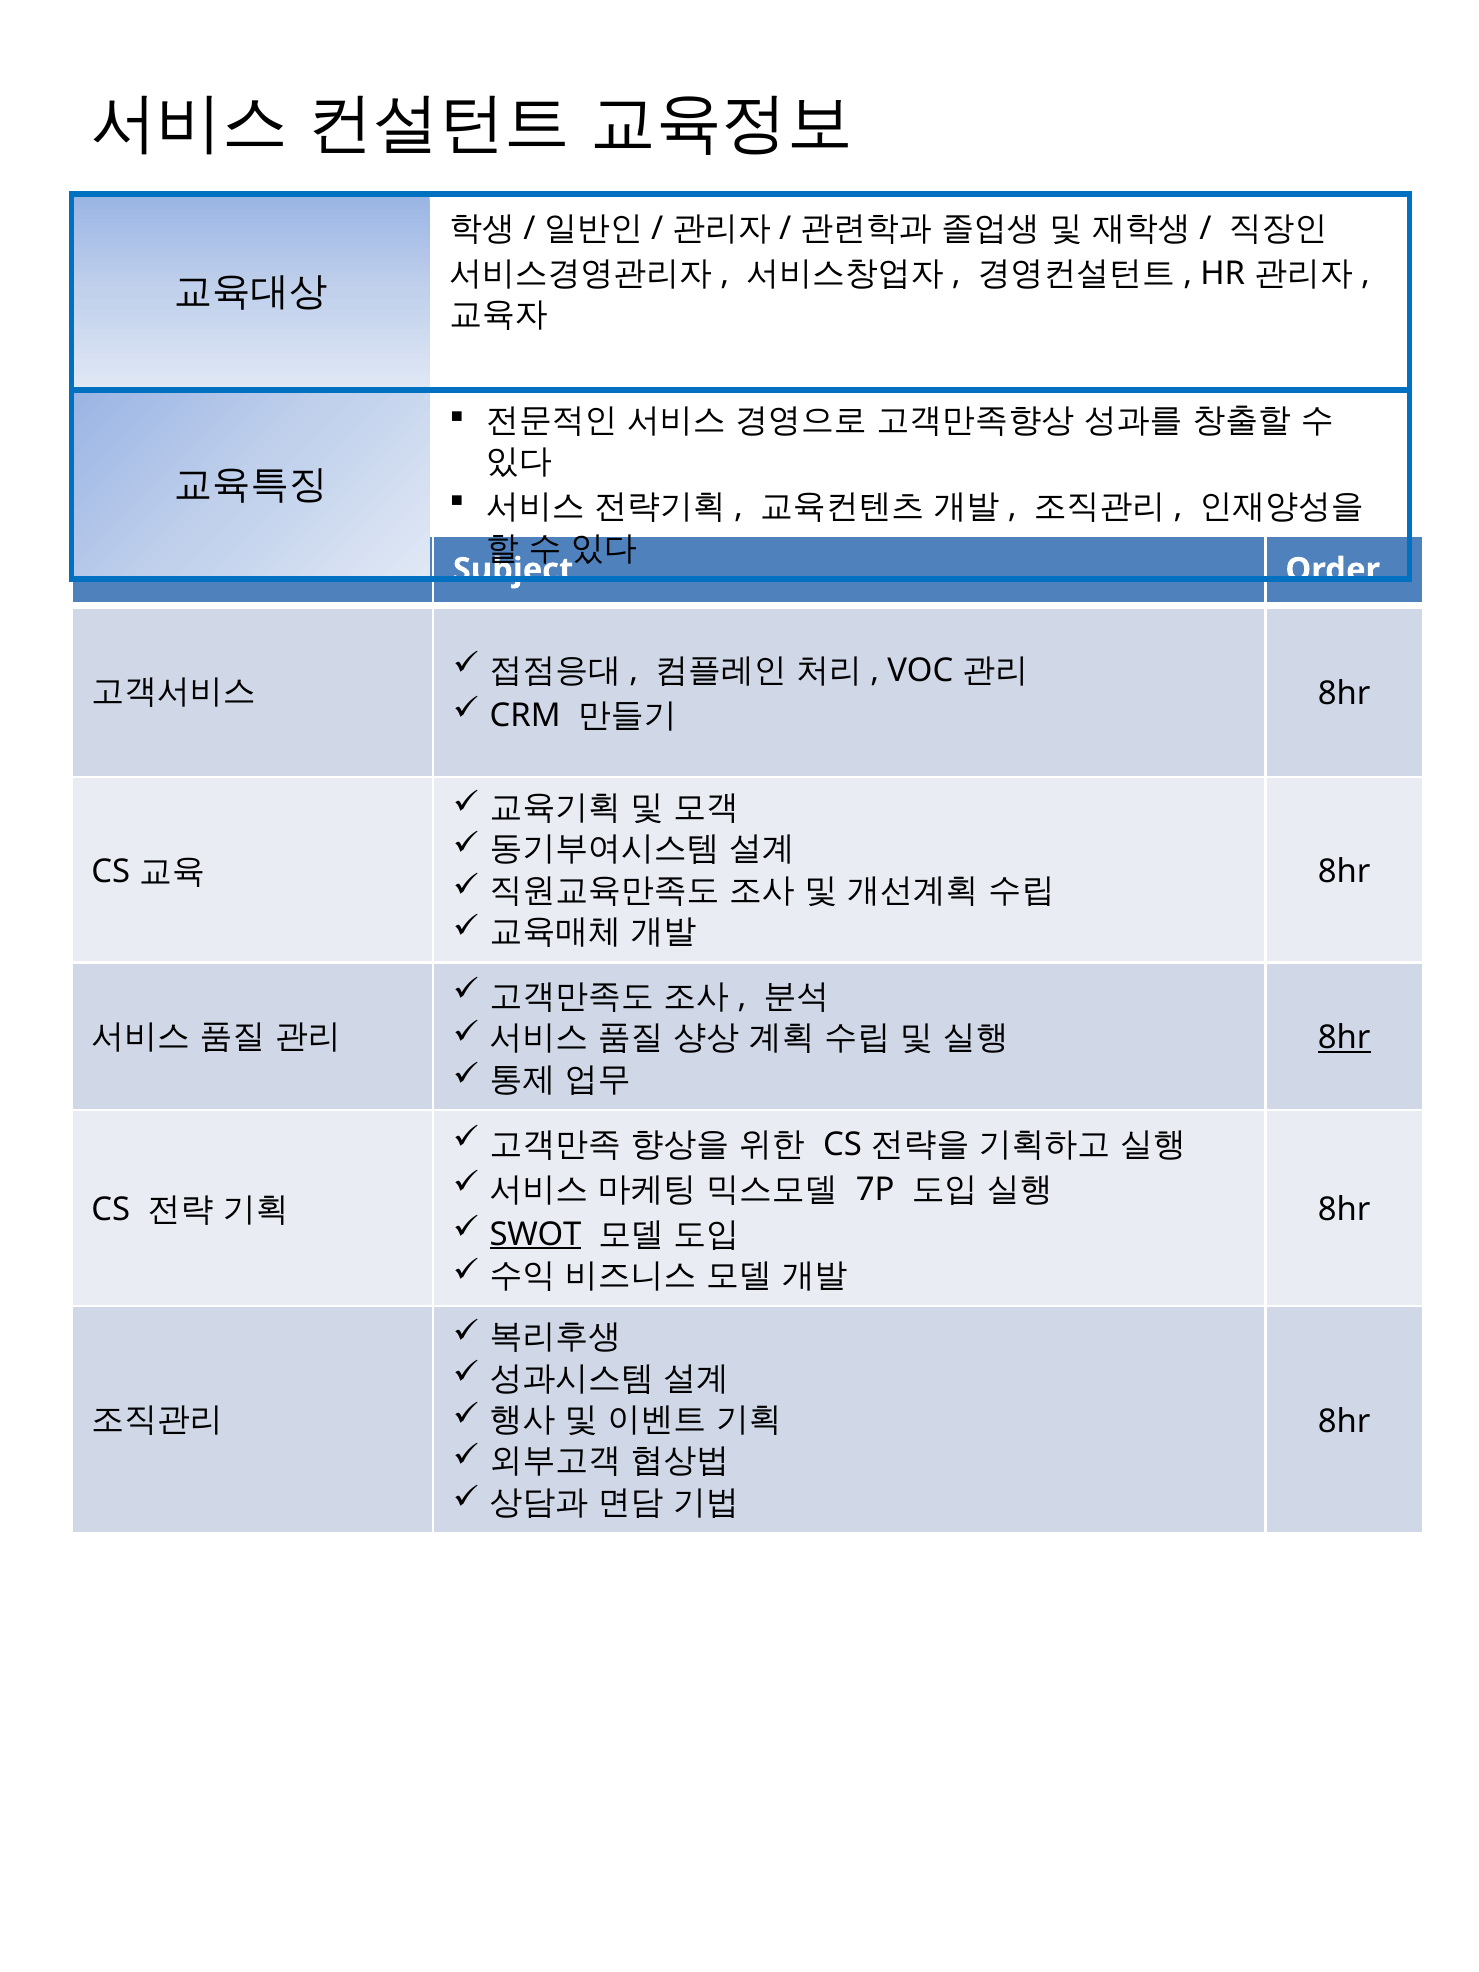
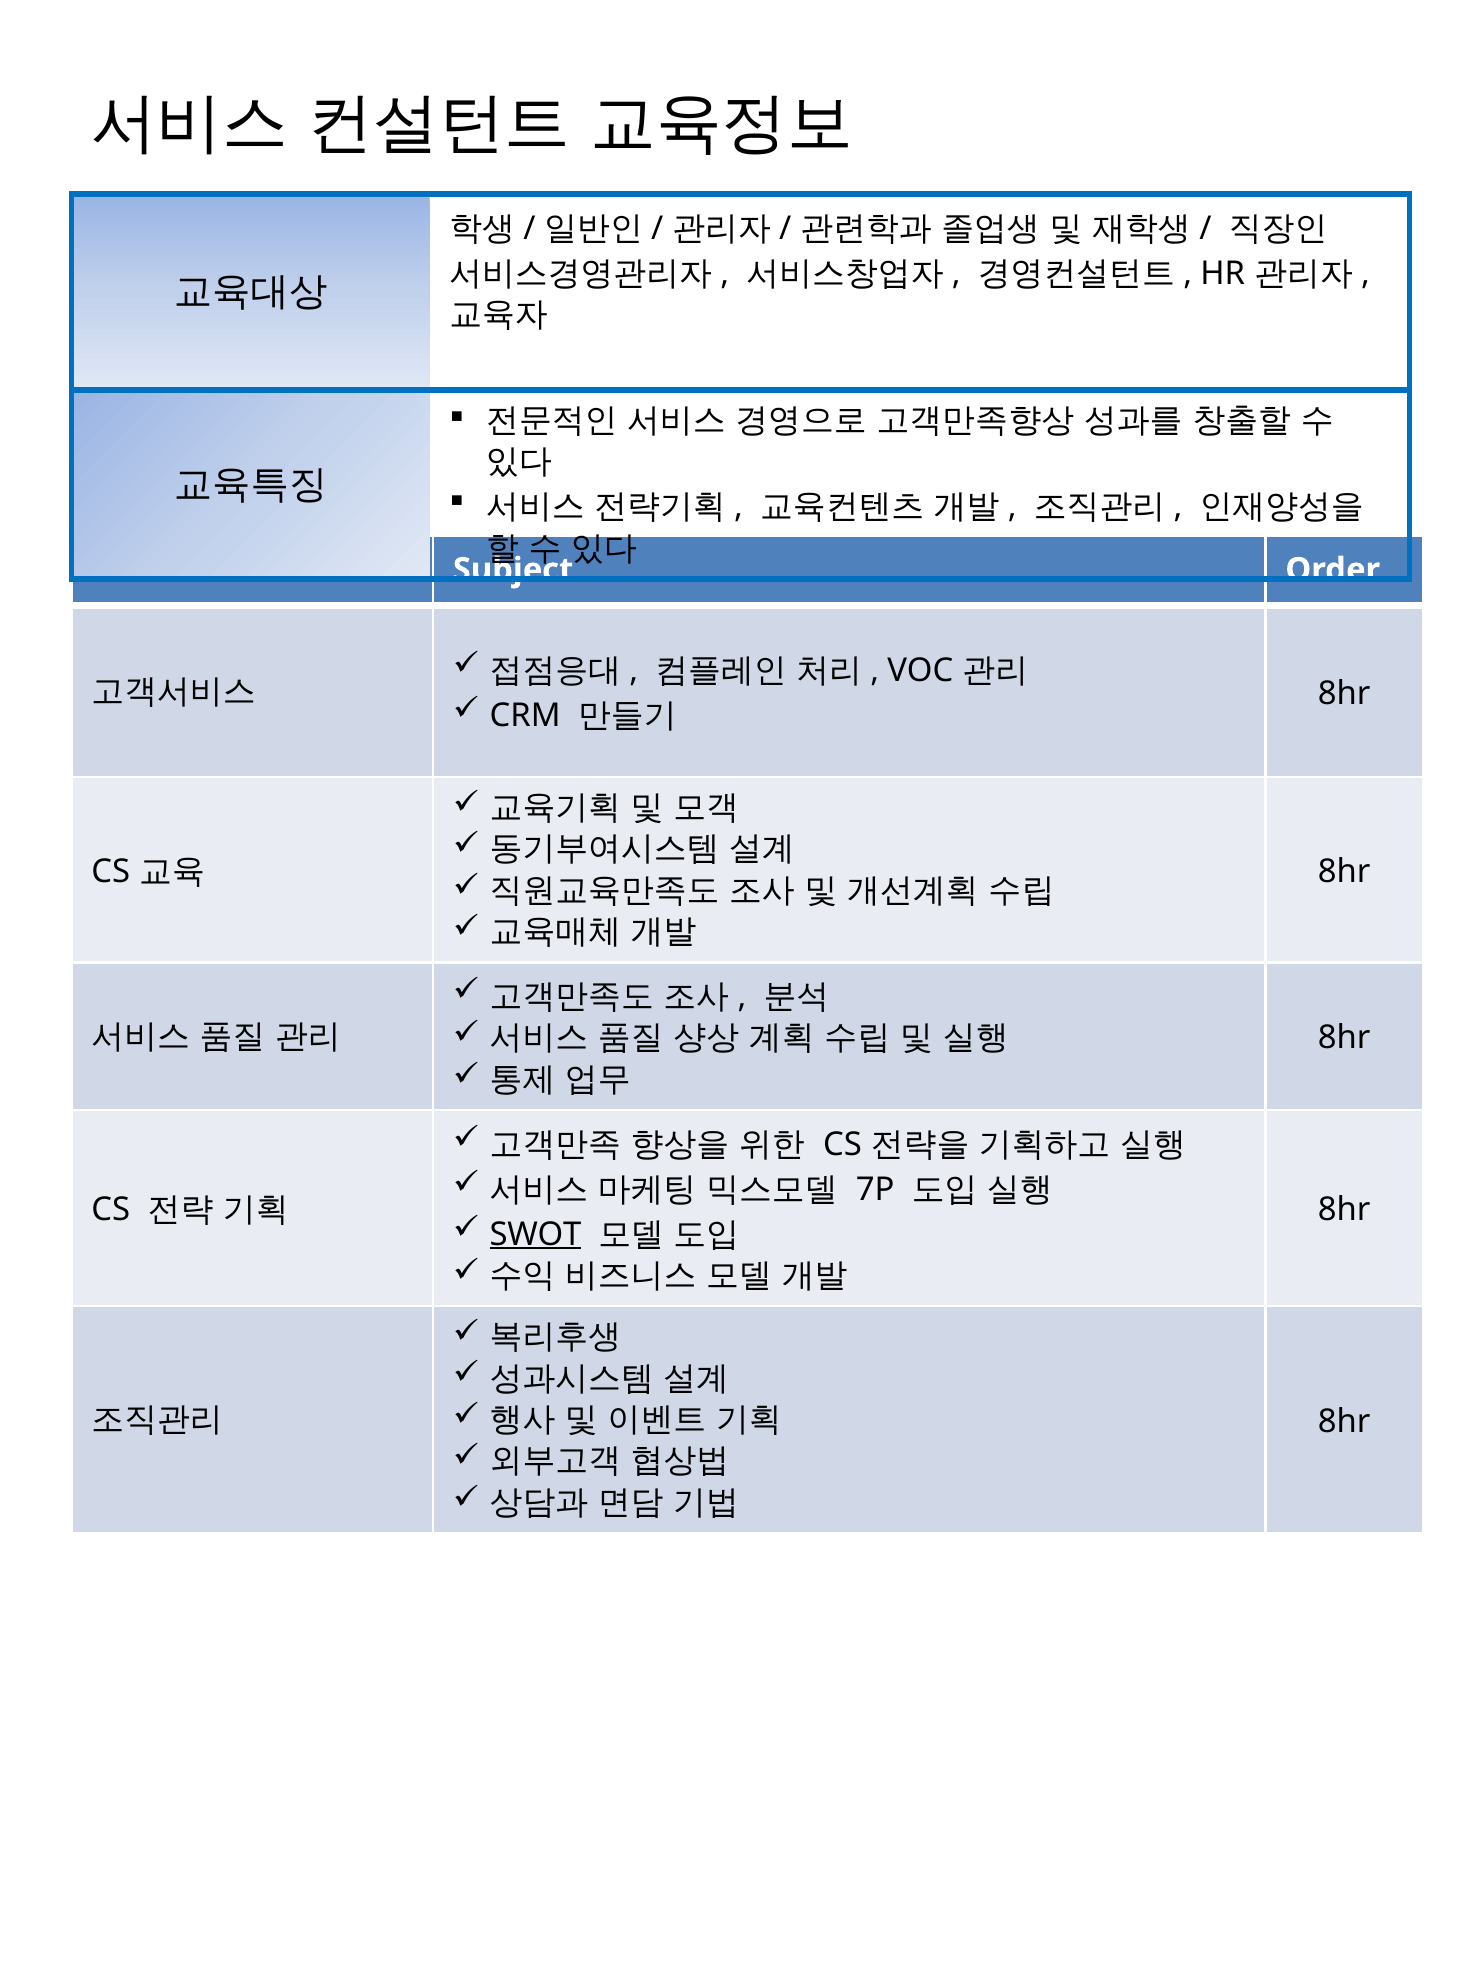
8hr at (1344, 1038) underline: present -> none
